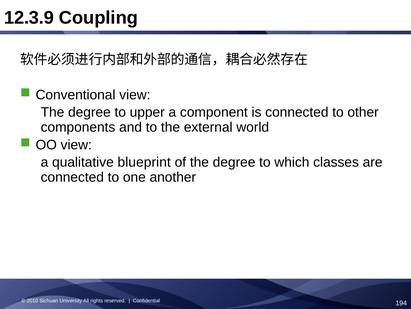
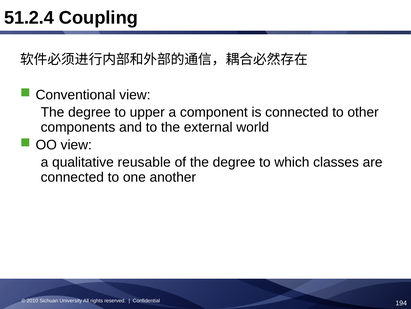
12.3.9: 12.3.9 -> 51.2.4
blueprint: blueprint -> reusable
